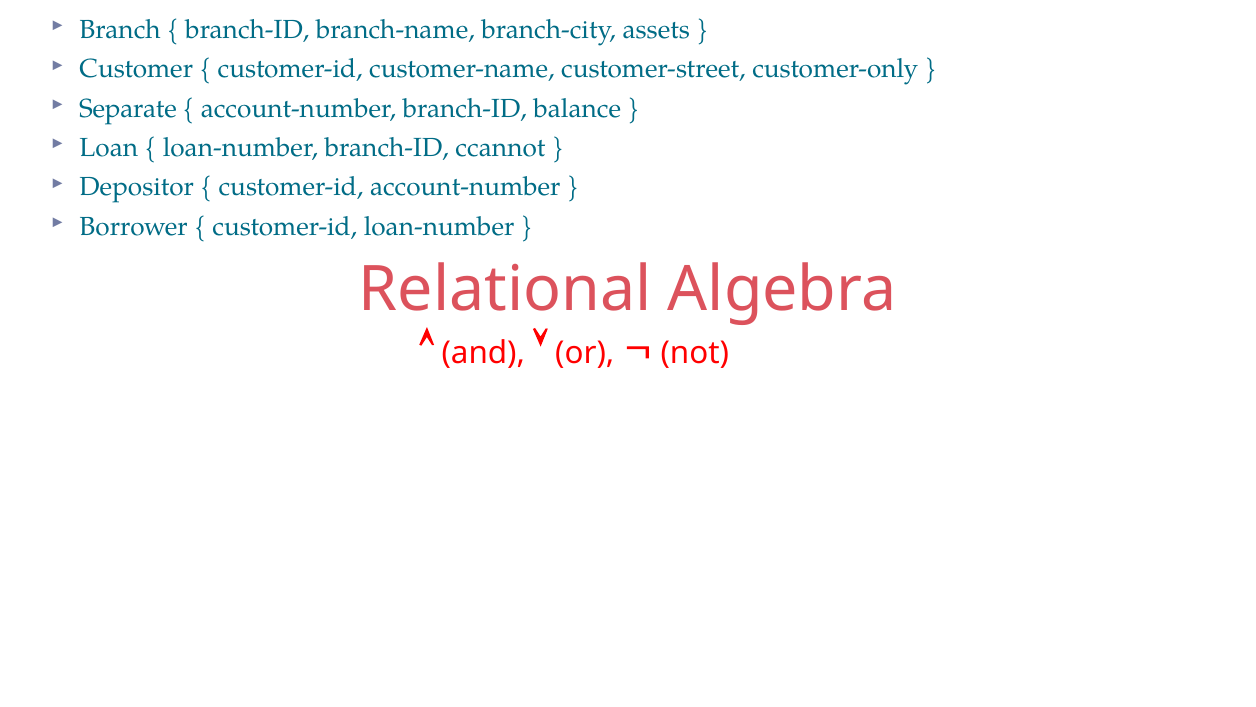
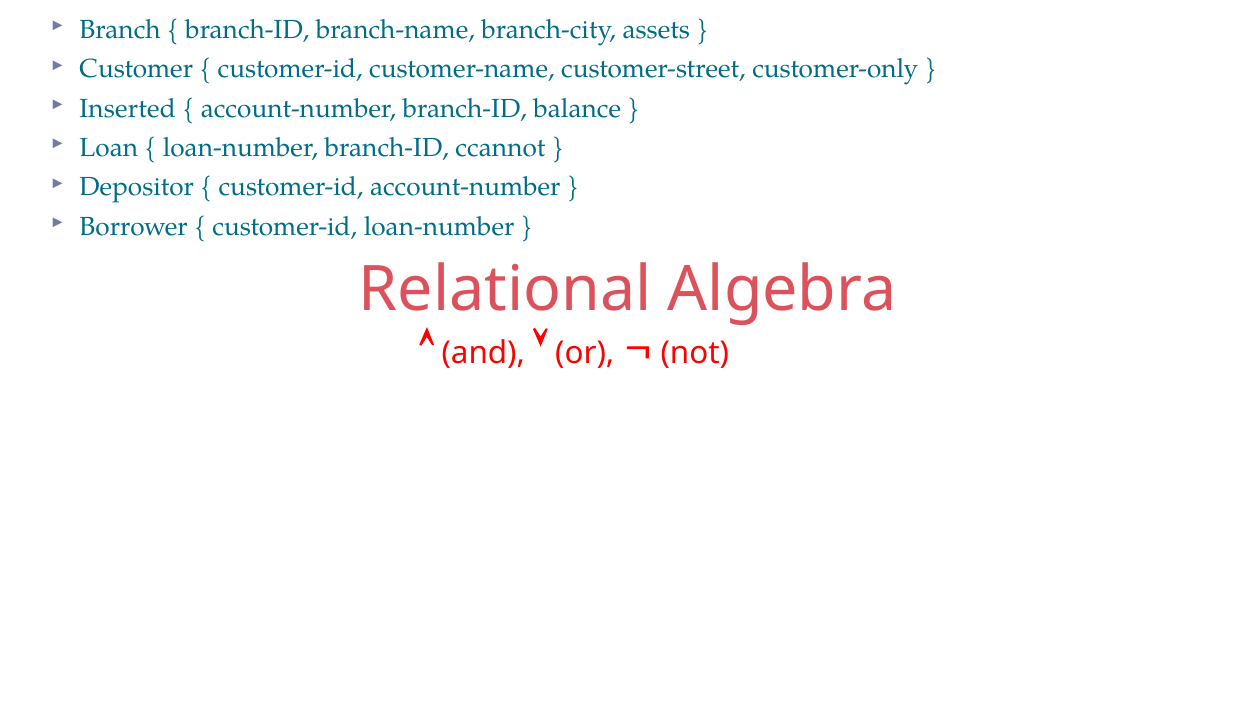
Separate: Separate -> Inserted
